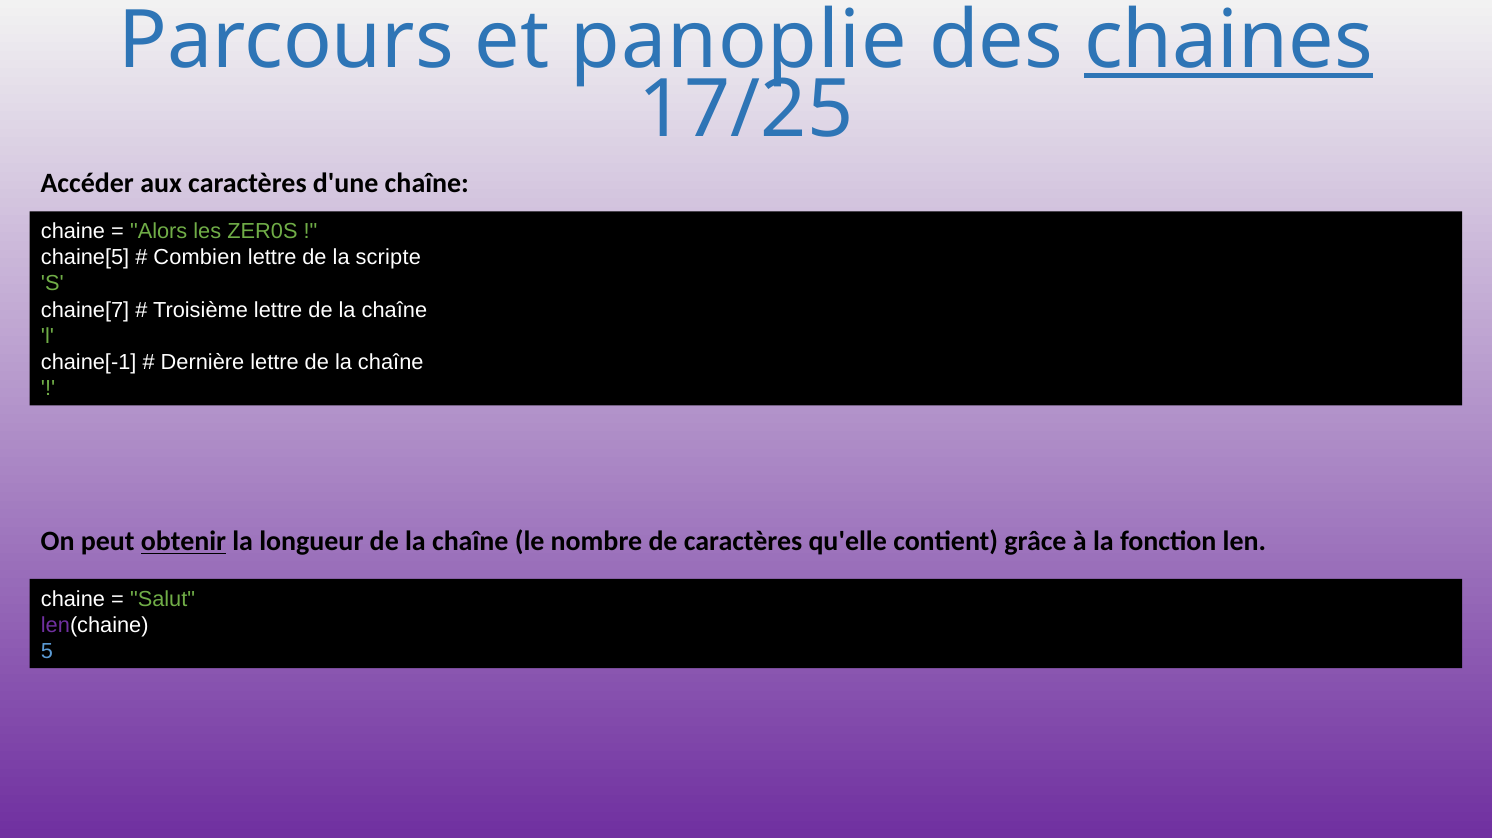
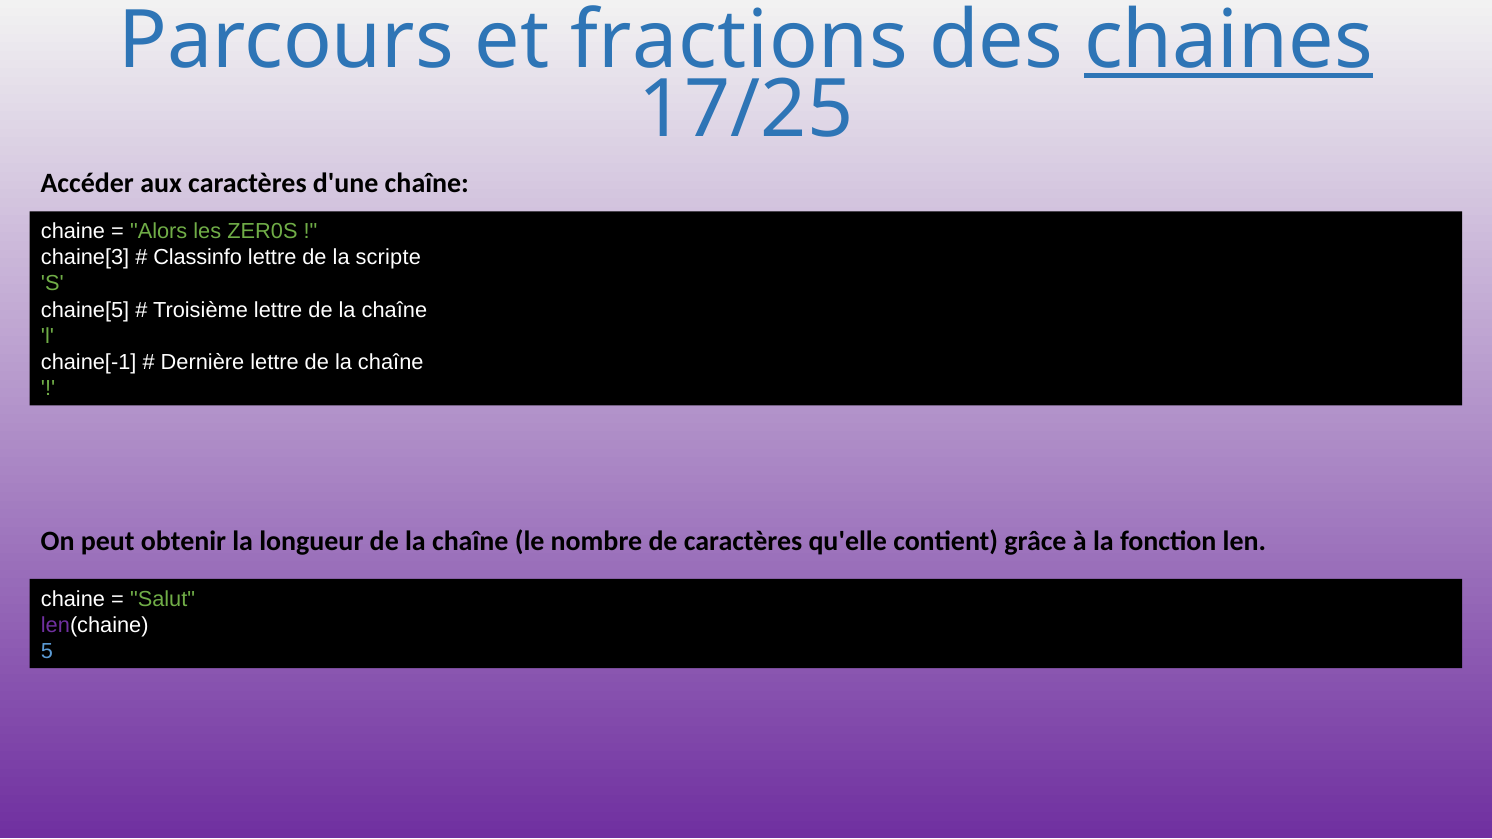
panoplie: panoplie -> fractions
chaine[5: chaine[5 -> chaine[3
Combien: Combien -> Classinfo
chaine[7: chaine[7 -> chaine[5
obtenir underline: present -> none
